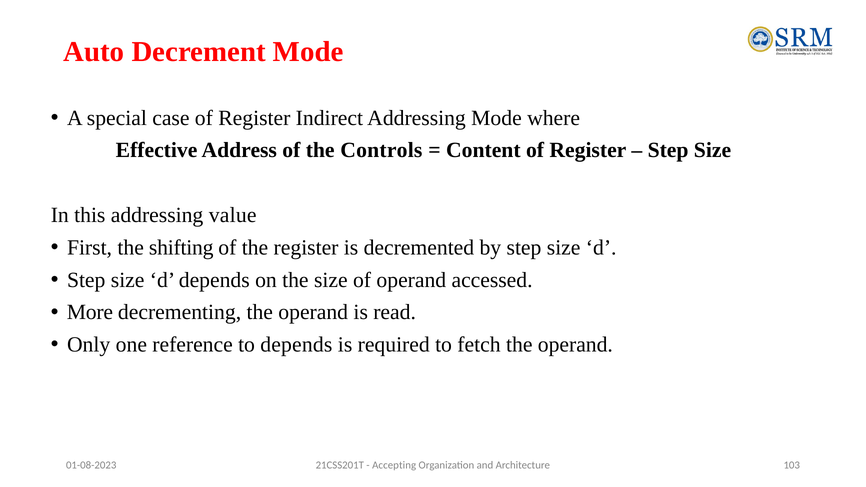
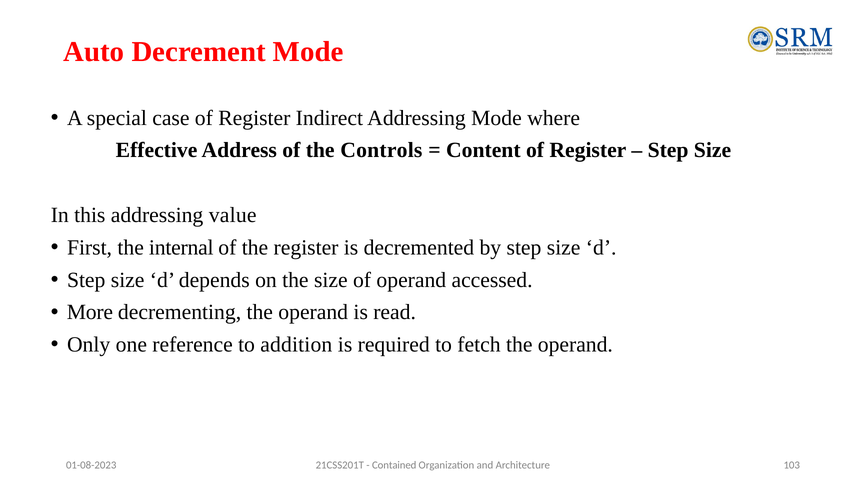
shifting: shifting -> internal
to depends: depends -> addition
Accepting: Accepting -> Contained
